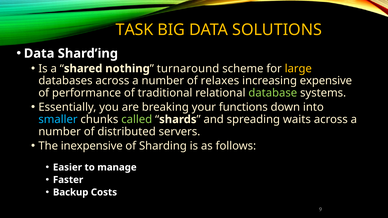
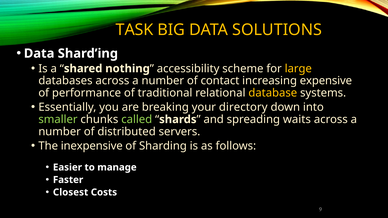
turnaround: turnaround -> accessibility
relaxes: relaxes -> contact
database colour: light green -> yellow
functions: functions -> directory
smaller colour: light blue -> light green
Backup: Backup -> Closest
